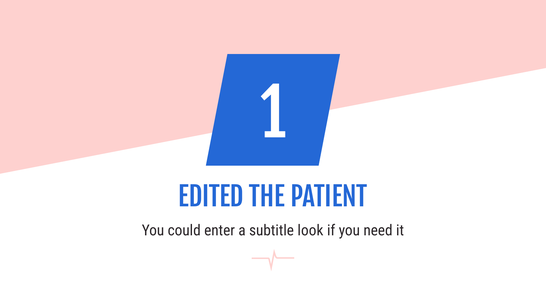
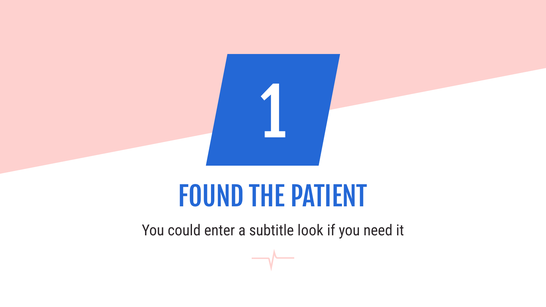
EDITED: EDITED -> FOUND
